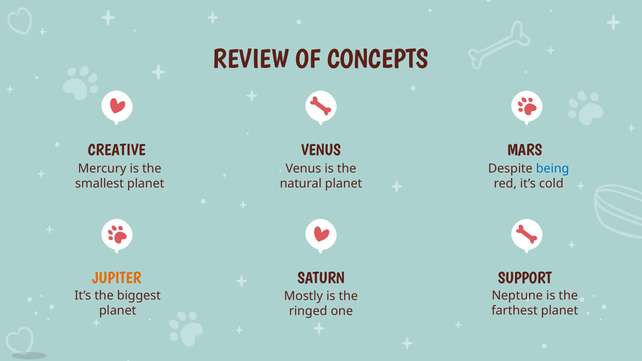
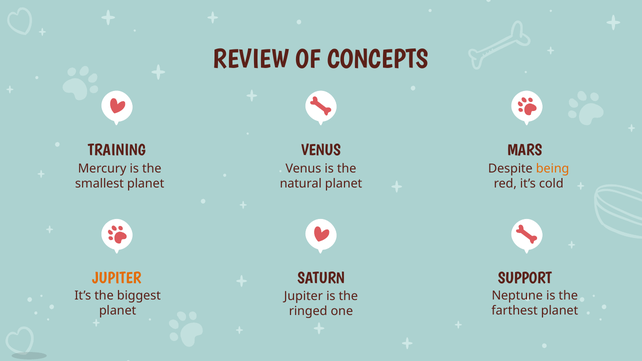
CREATIVE: CREATIVE -> TRAINING
being colour: blue -> orange
Mostly at (303, 296): Mostly -> Jupiter
